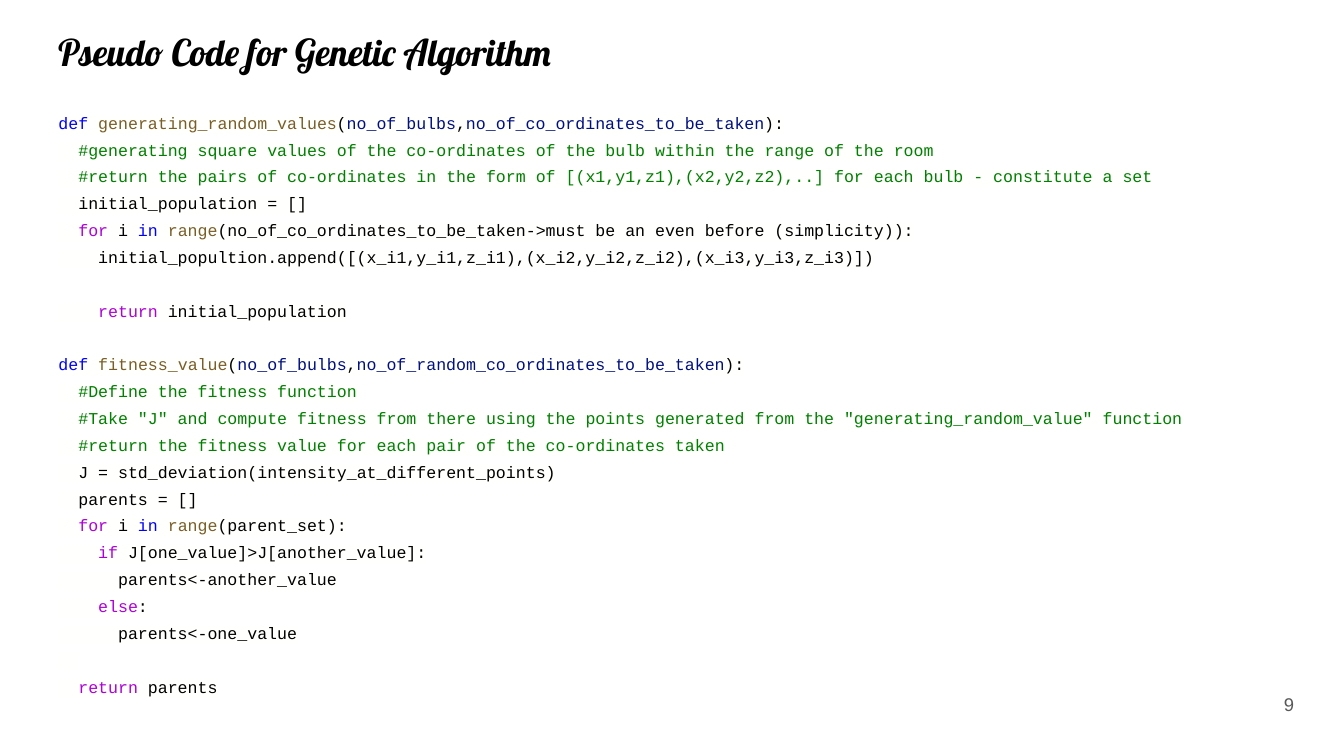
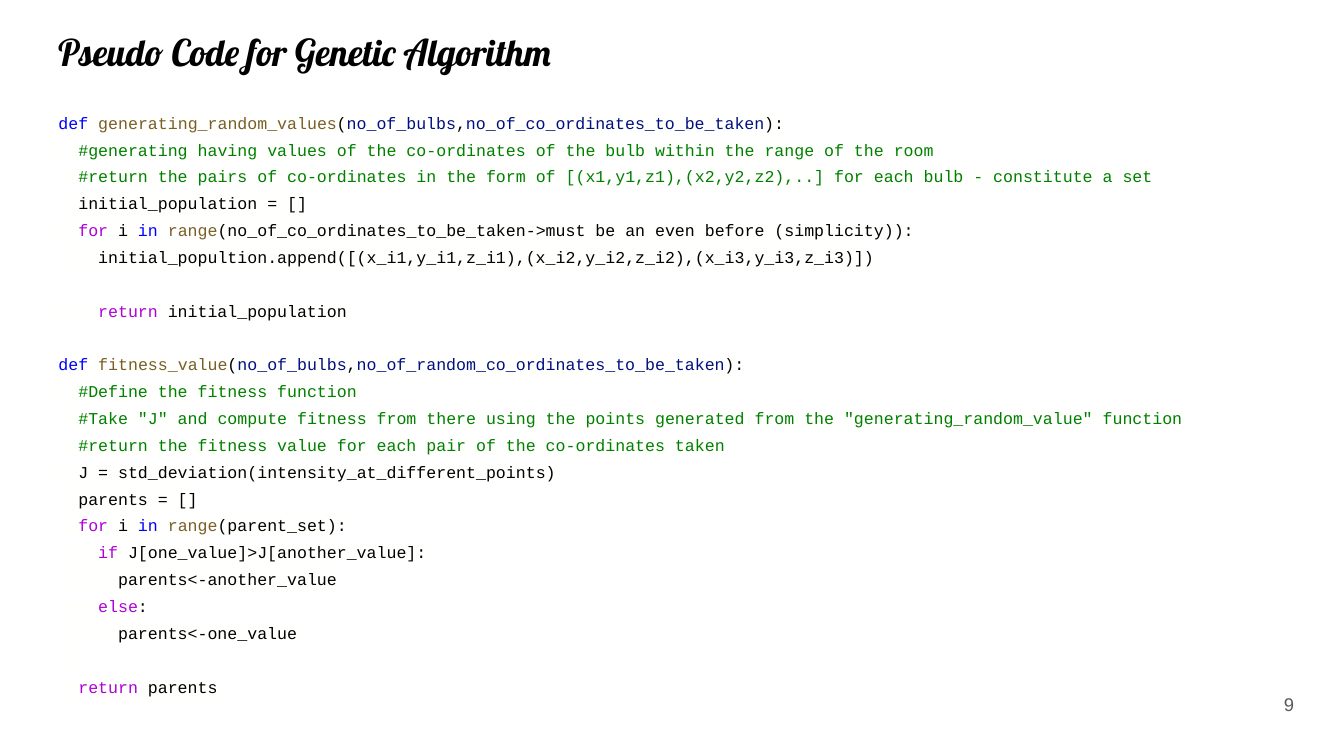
square: square -> having
